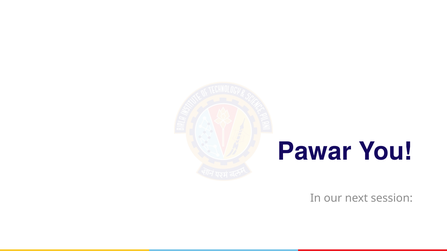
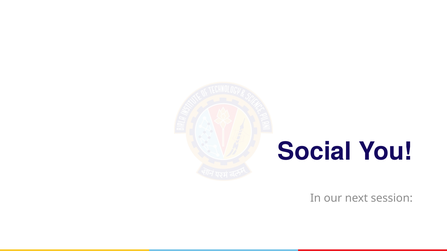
Pawar: Pawar -> Social
